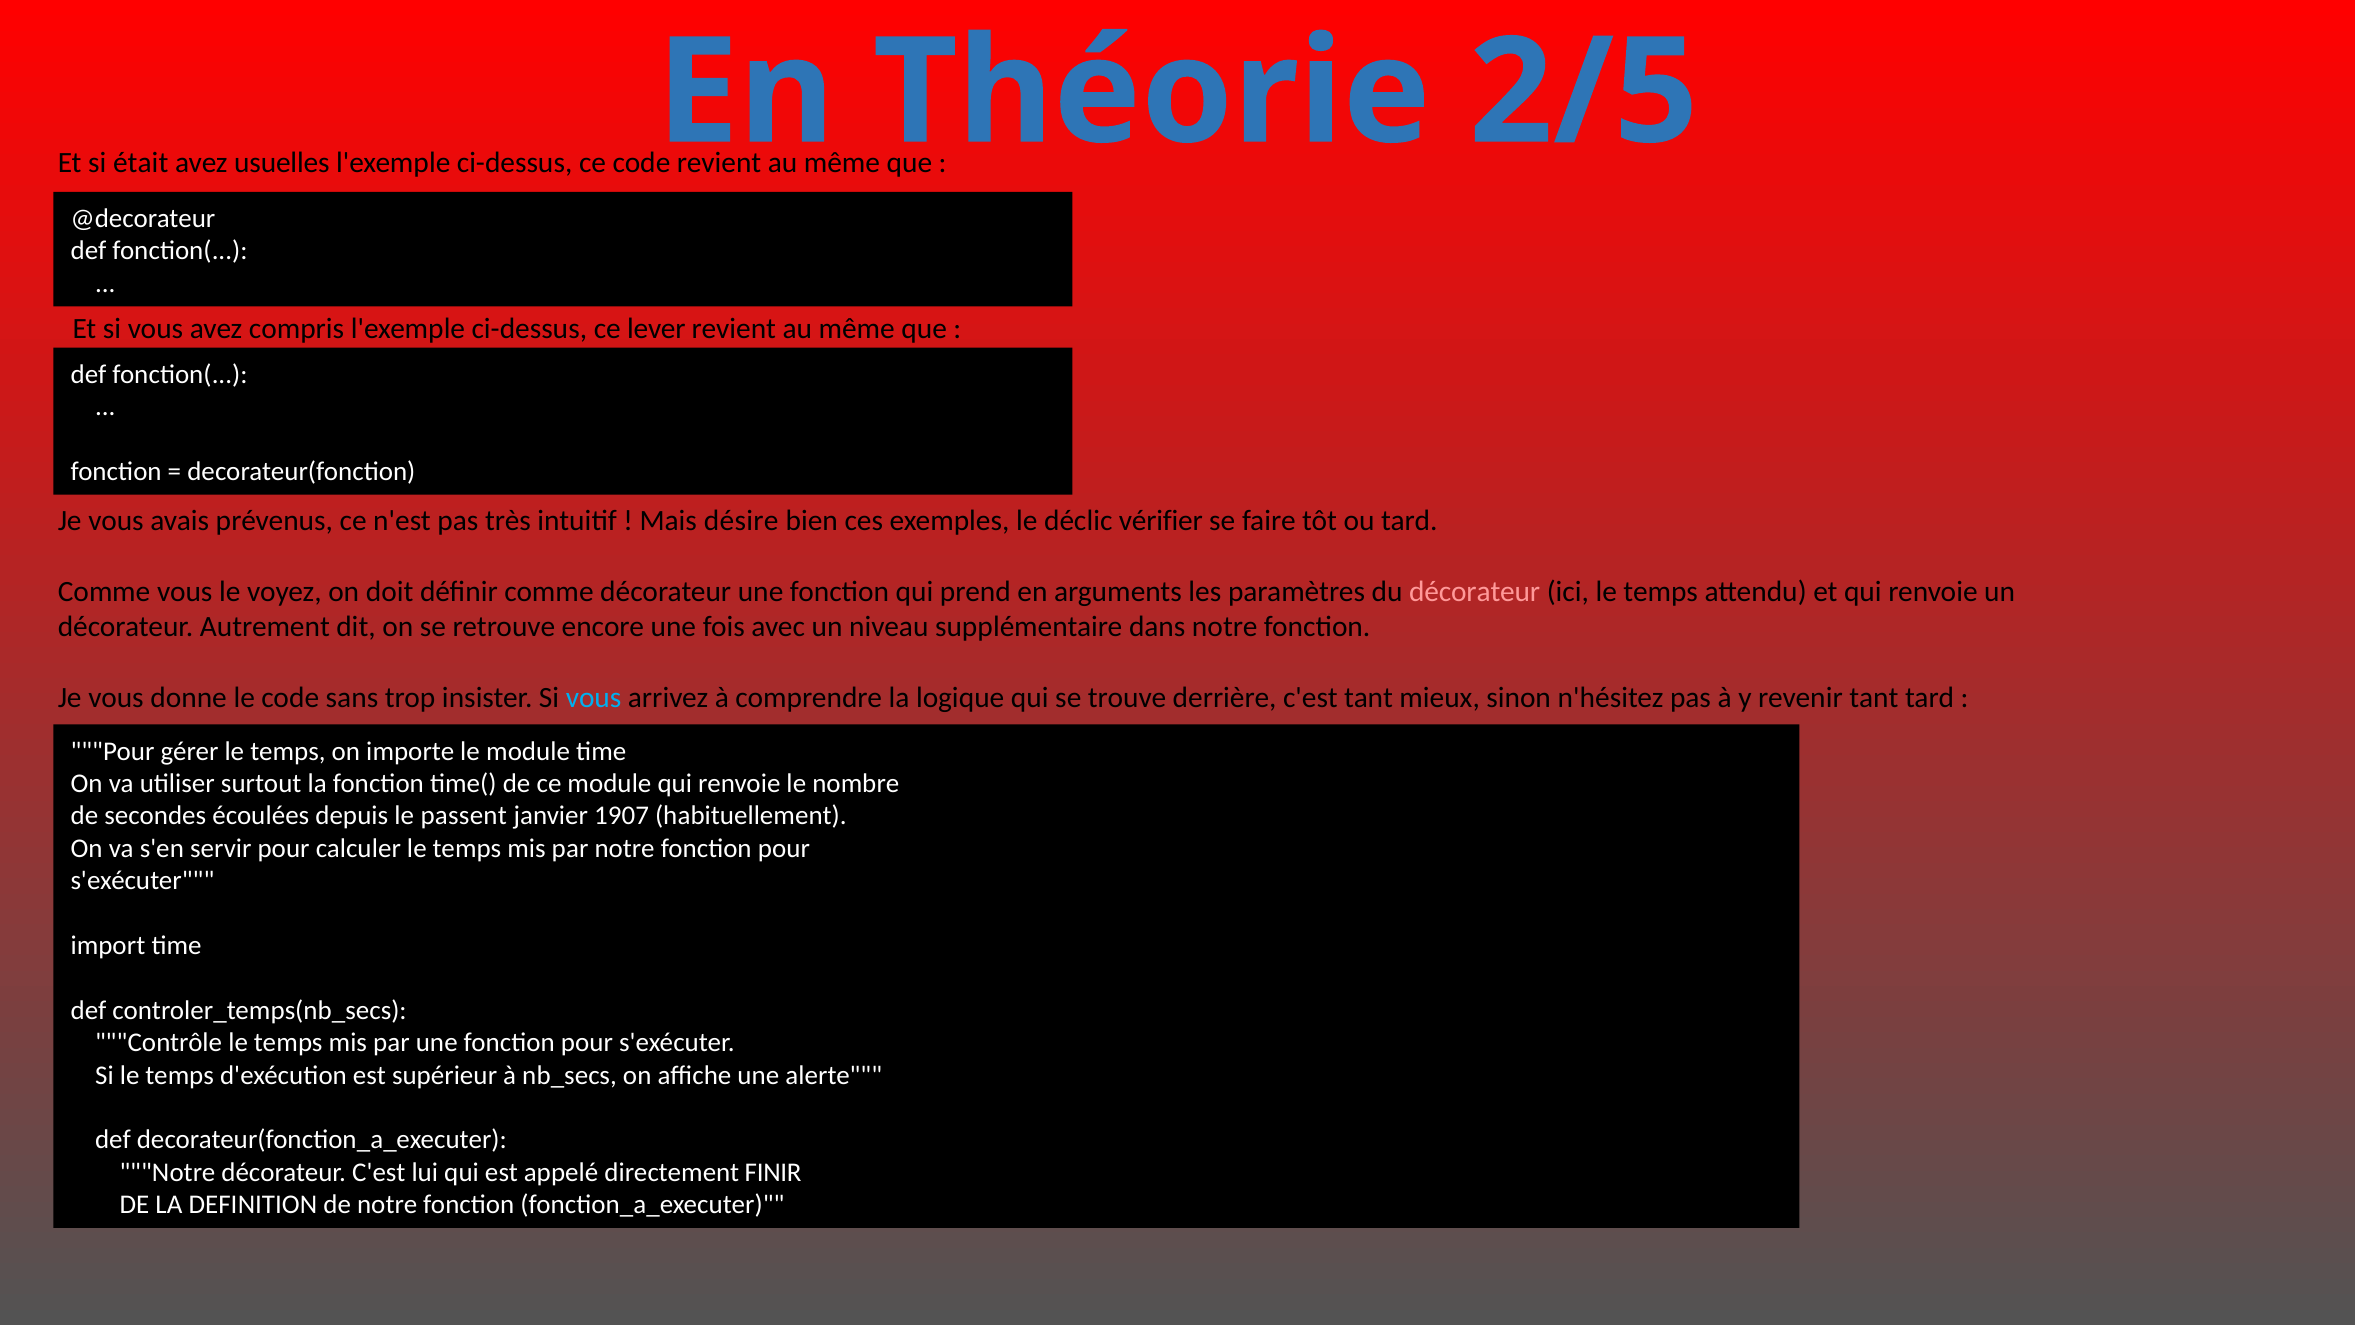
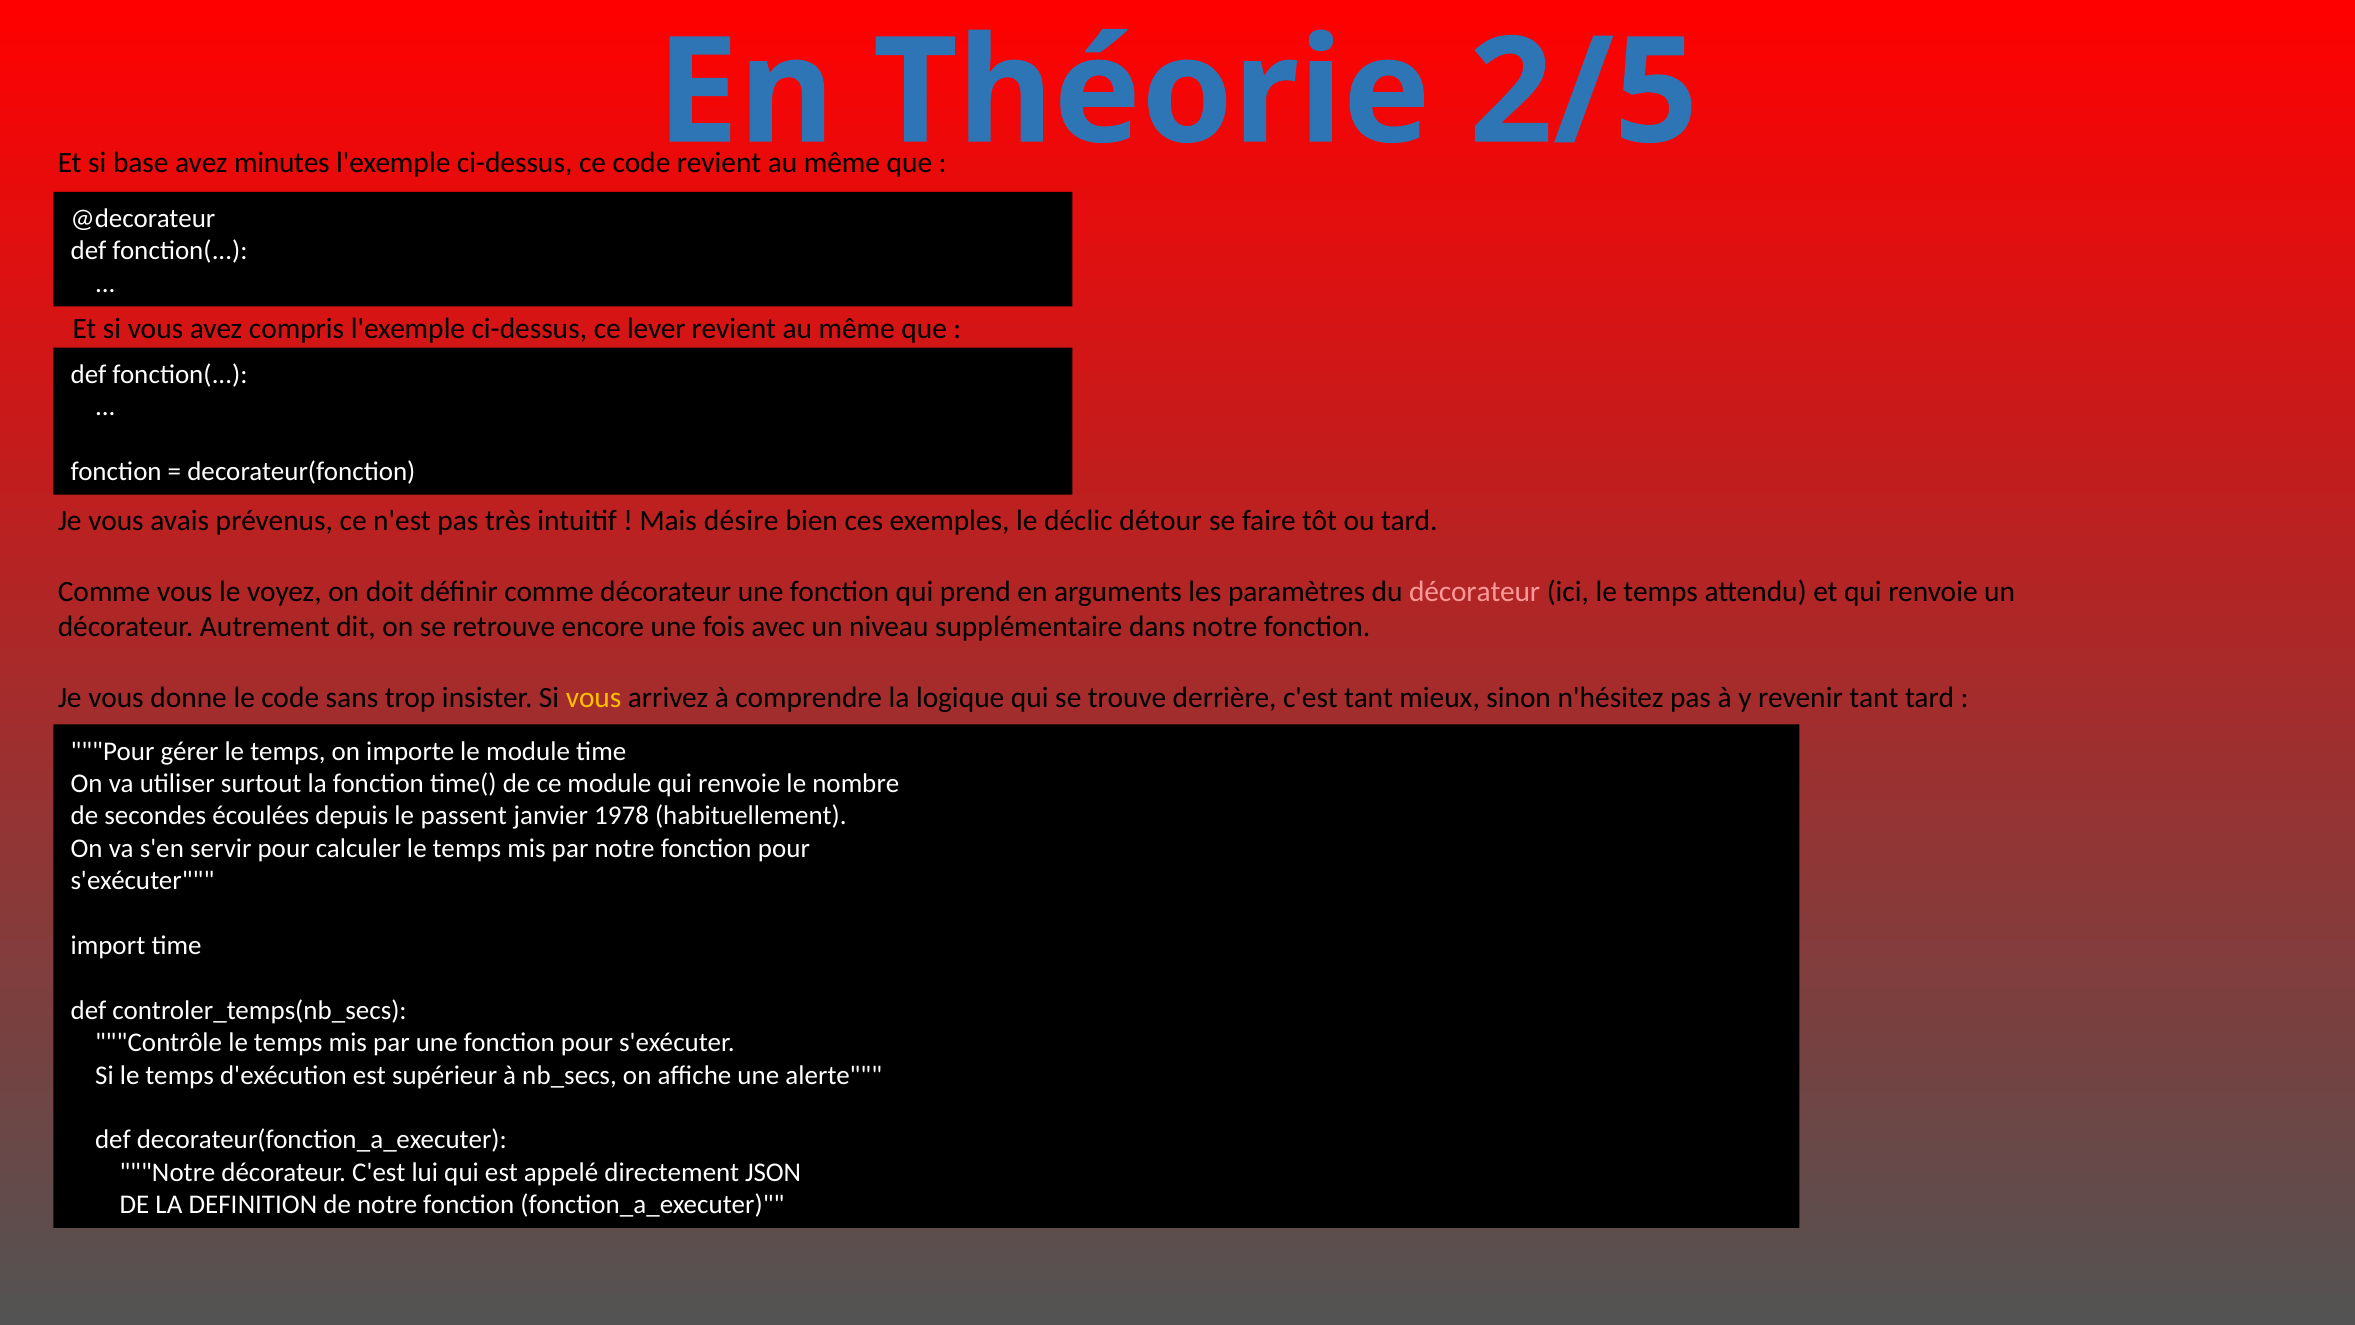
était: était -> base
usuelles: usuelles -> minutes
vérifier: vérifier -> détour
vous at (594, 697) colour: light blue -> yellow
1907: 1907 -> 1978
FINIR: FINIR -> JSON
